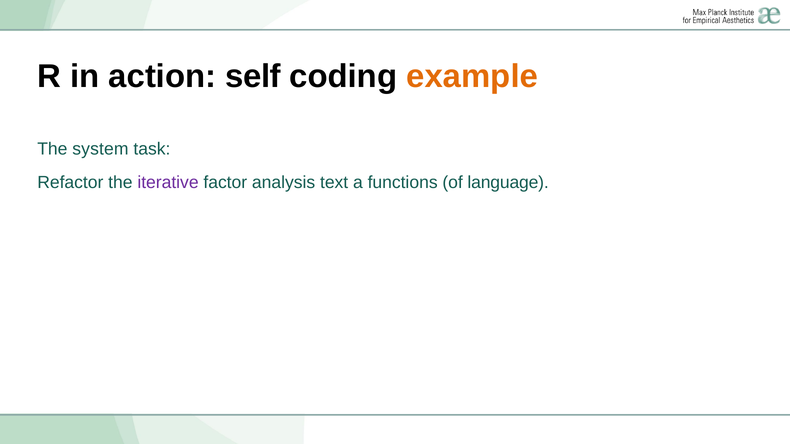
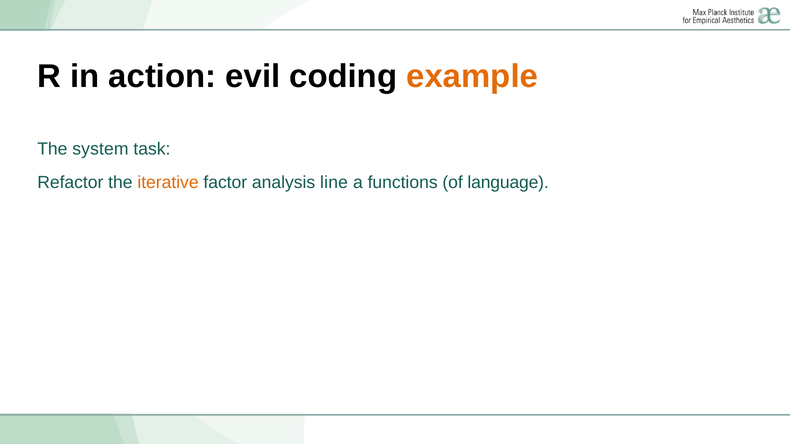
self: self -> evil
iterative colour: purple -> orange
text: text -> line
